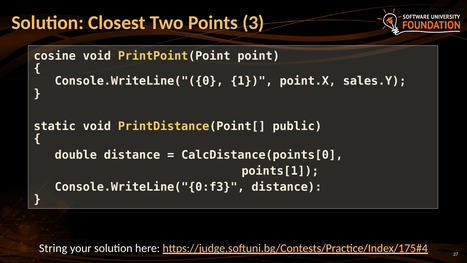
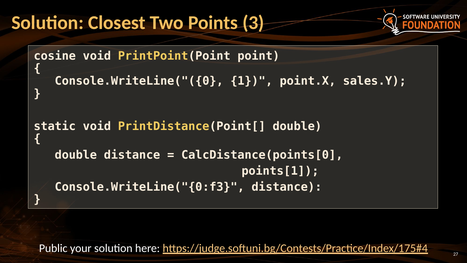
PrintDistance(Point[ public: public -> double
String: String -> Public
